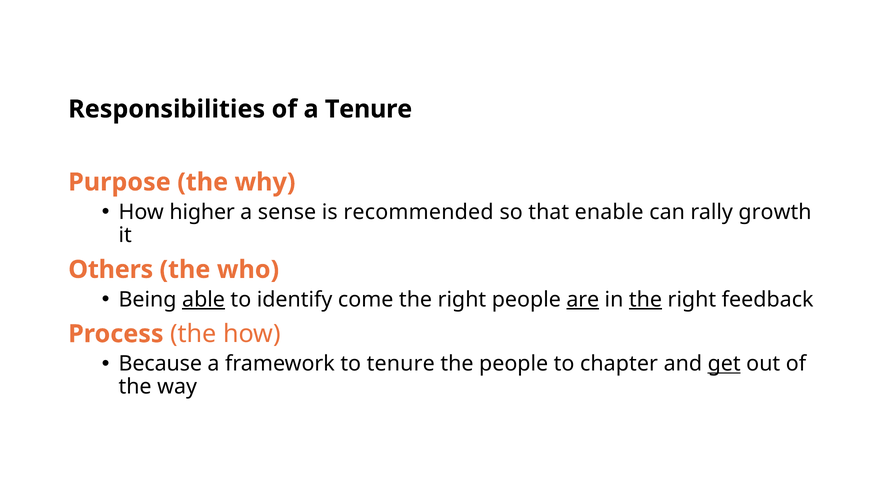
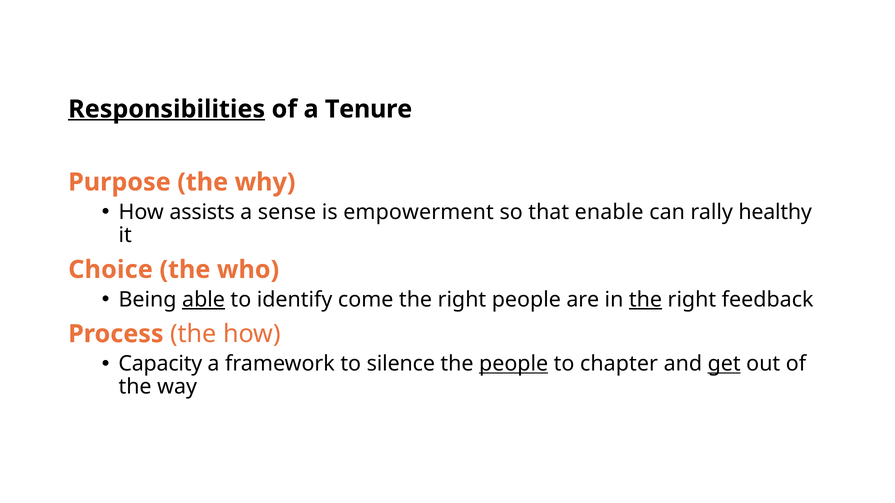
Responsibilities underline: none -> present
higher: higher -> assists
recommended: recommended -> empowerment
growth: growth -> healthy
Others: Others -> Choice
are underline: present -> none
Because: Because -> Capacity
to tenure: tenure -> silence
people at (514, 364) underline: none -> present
